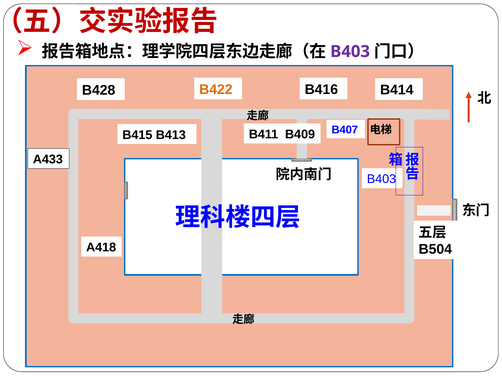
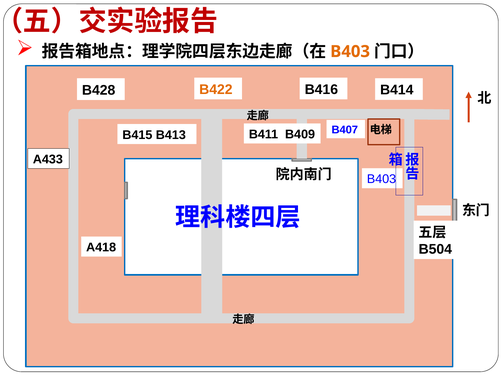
B403 at (350, 51) colour: purple -> orange
